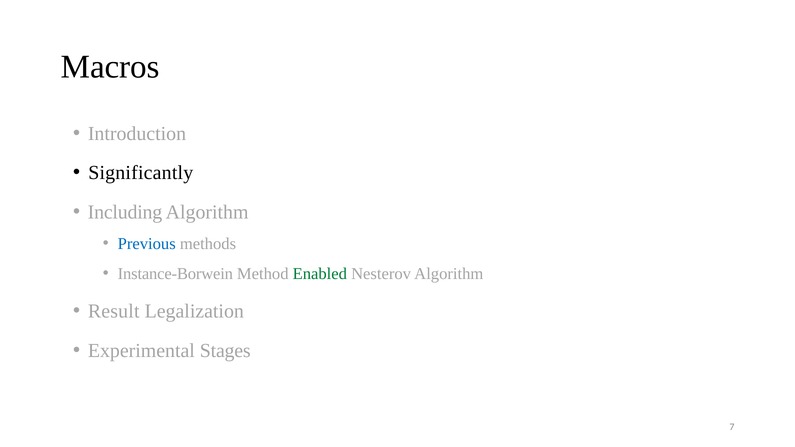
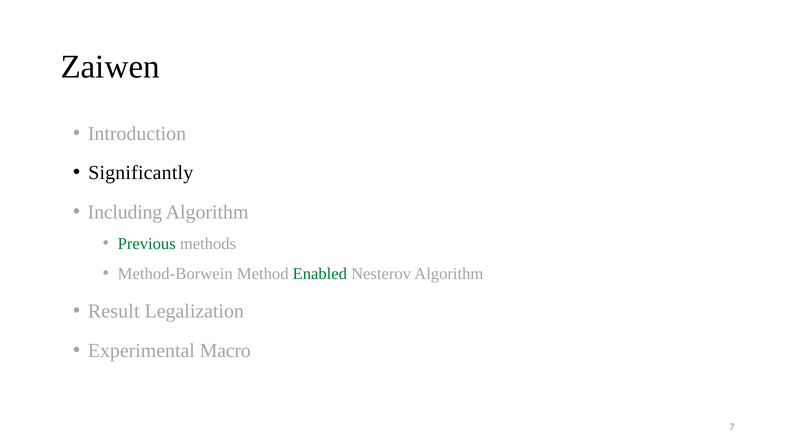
Macros: Macros -> Zaiwen
Previous colour: blue -> green
Instance-Borwein: Instance-Borwein -> Method-Borwein
Stages: Stages -> Macro
